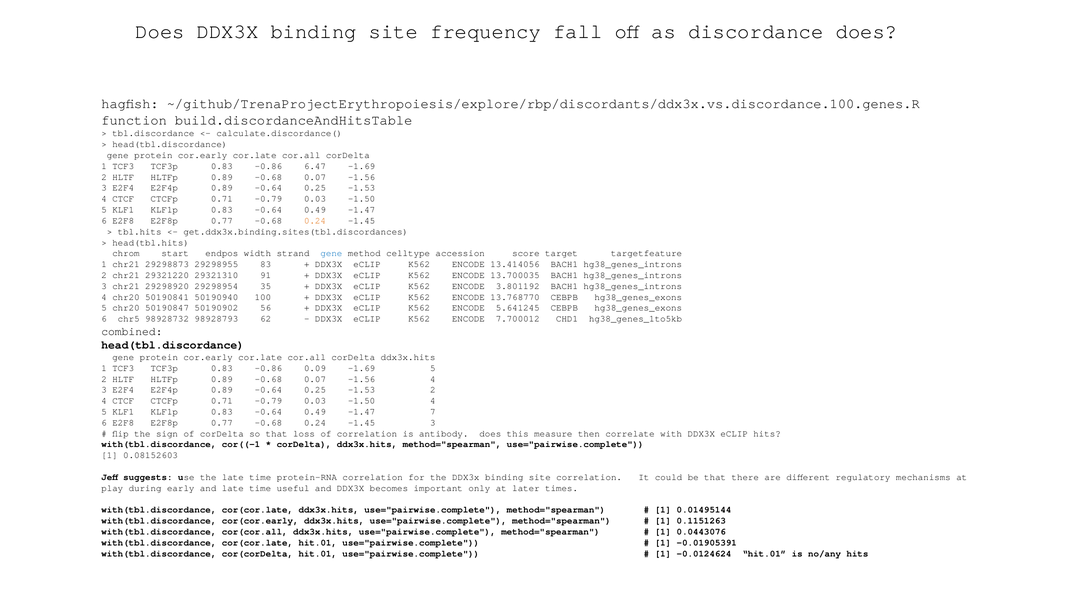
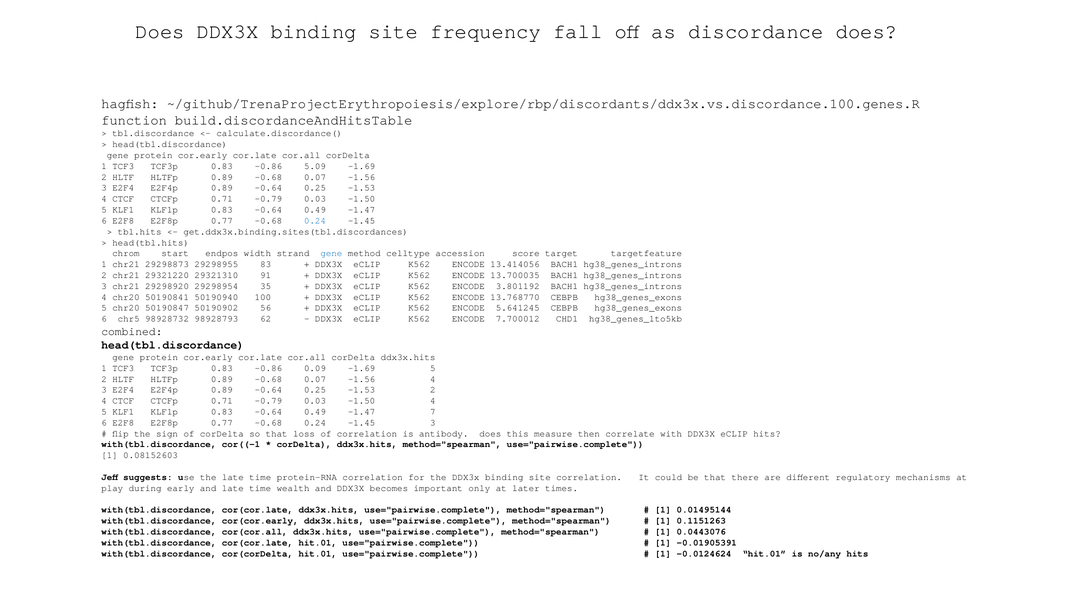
6.47: 6.47 -> 5.09
0.24 at (315, 220) colour: orange -> blue
useful: useful -> wealth
